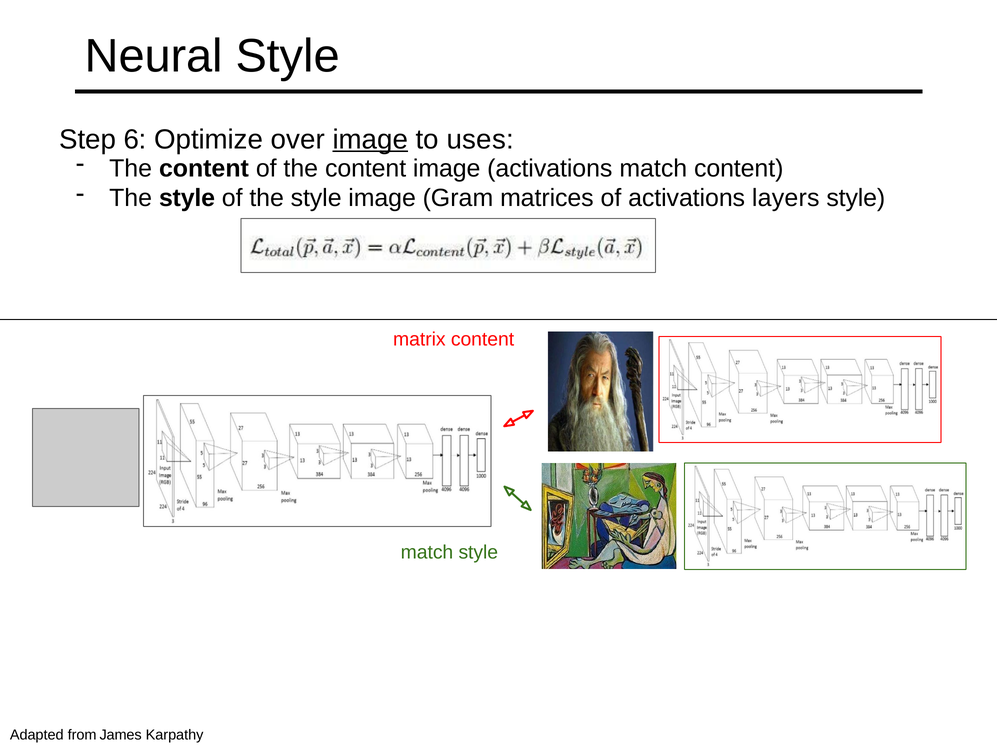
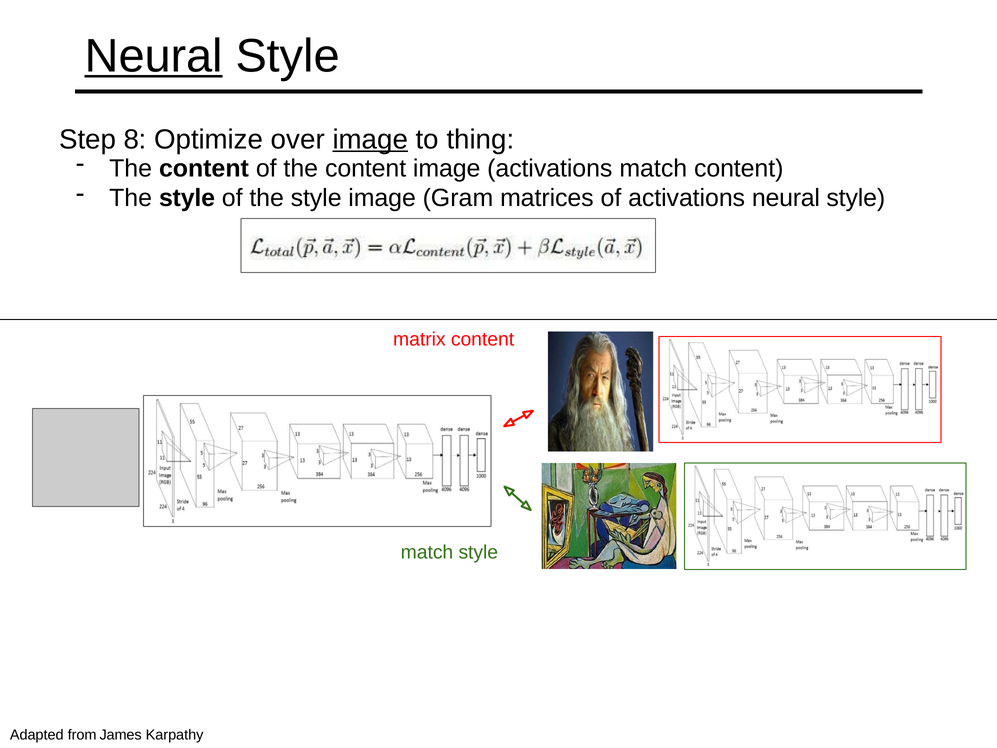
Neural at (154, 56) underline: none -> present
6: 6 -> 8
uses: uses -> thing
activations layers: layers -> neural
